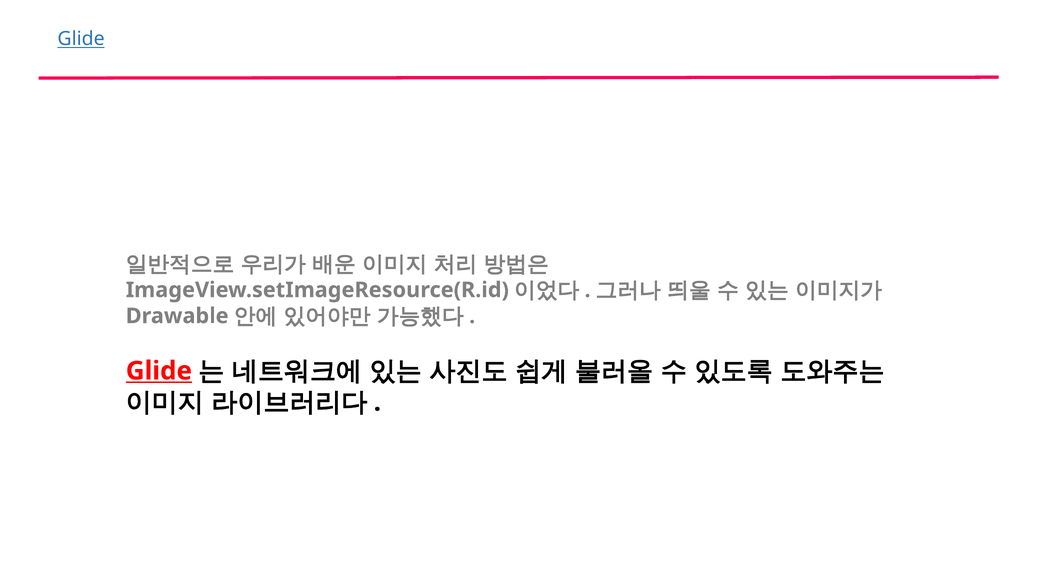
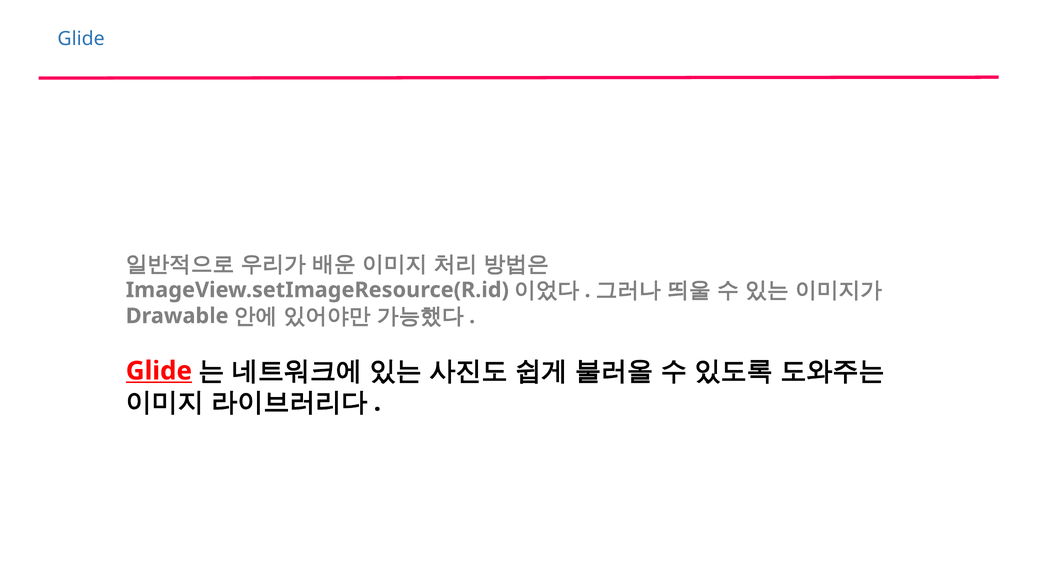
Glide at (81, 39) underline: present -> none
